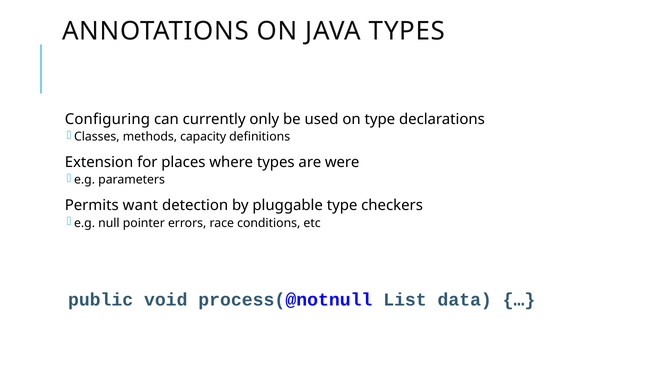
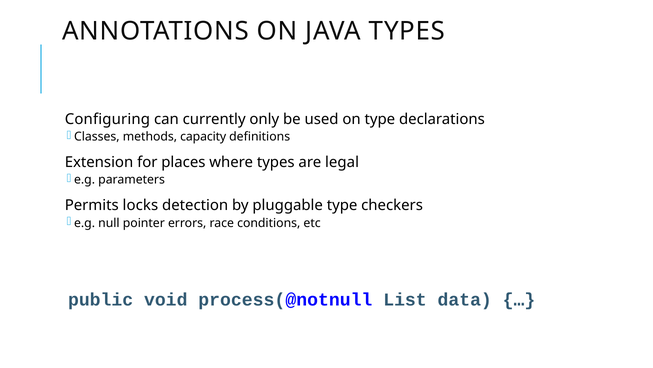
were: were -> legal
want: want -> locks
